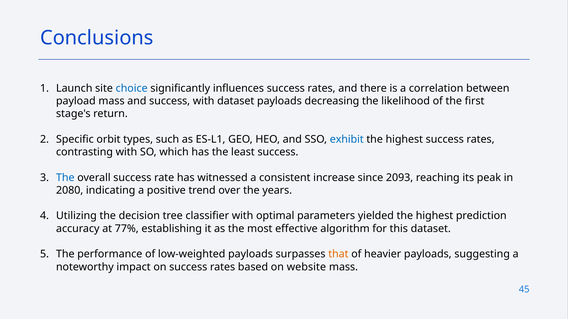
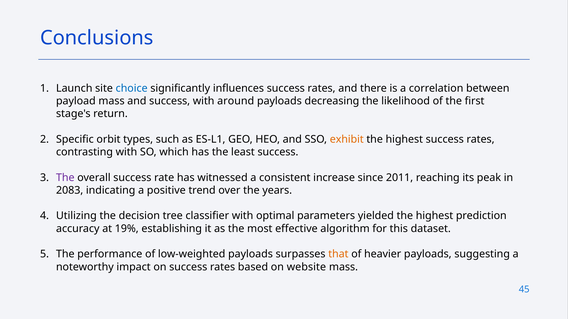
with dataset: dataset -> around
exhibit colour: blue -> orange
The at (65, 178) colour: blue -> purple
2093: 2093 -> 2011
2080: 2080 -> 2083
77%: 77% -> 19%
